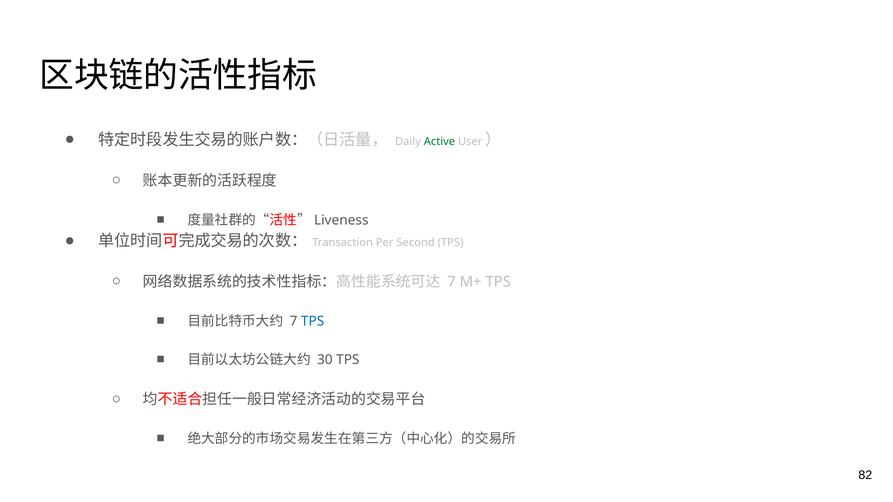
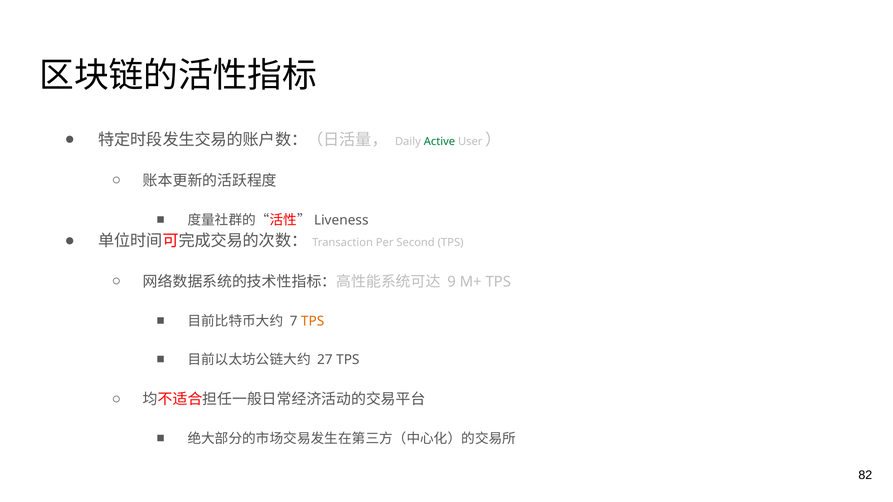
7 at (452, 282): 7 -> 9
TPS at (313, 321) colour: blue -> orange
30: 30 -> 27
